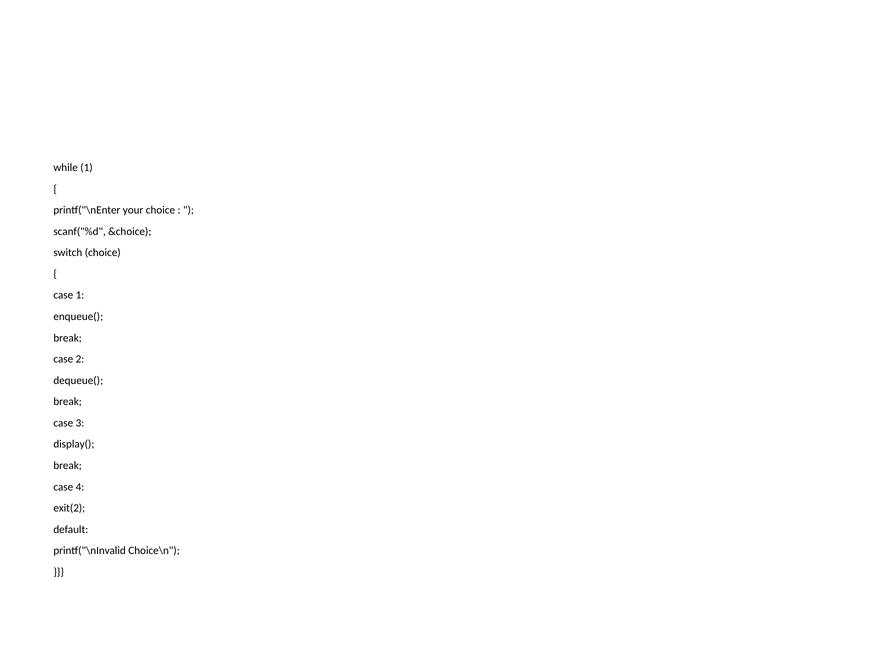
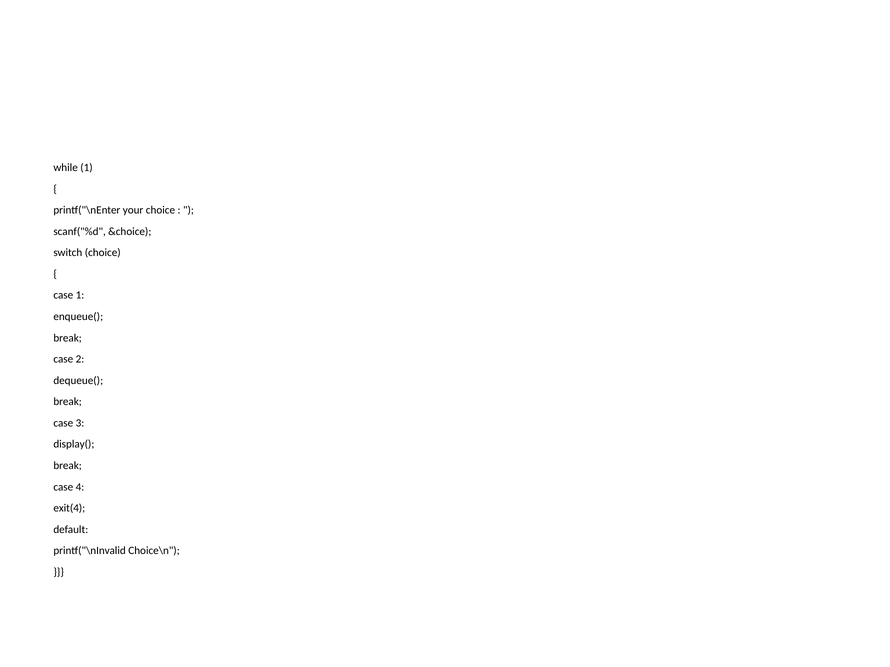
exit(2: exit(2 -> exit(4
